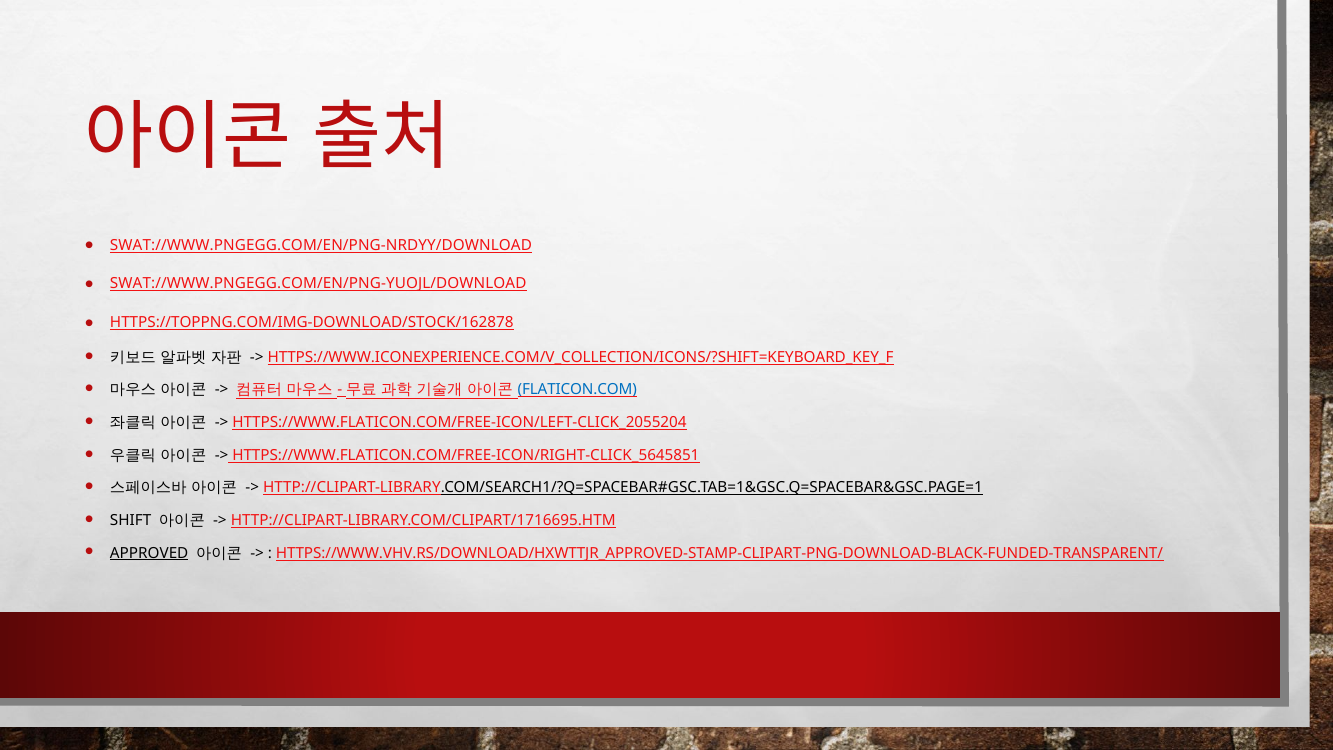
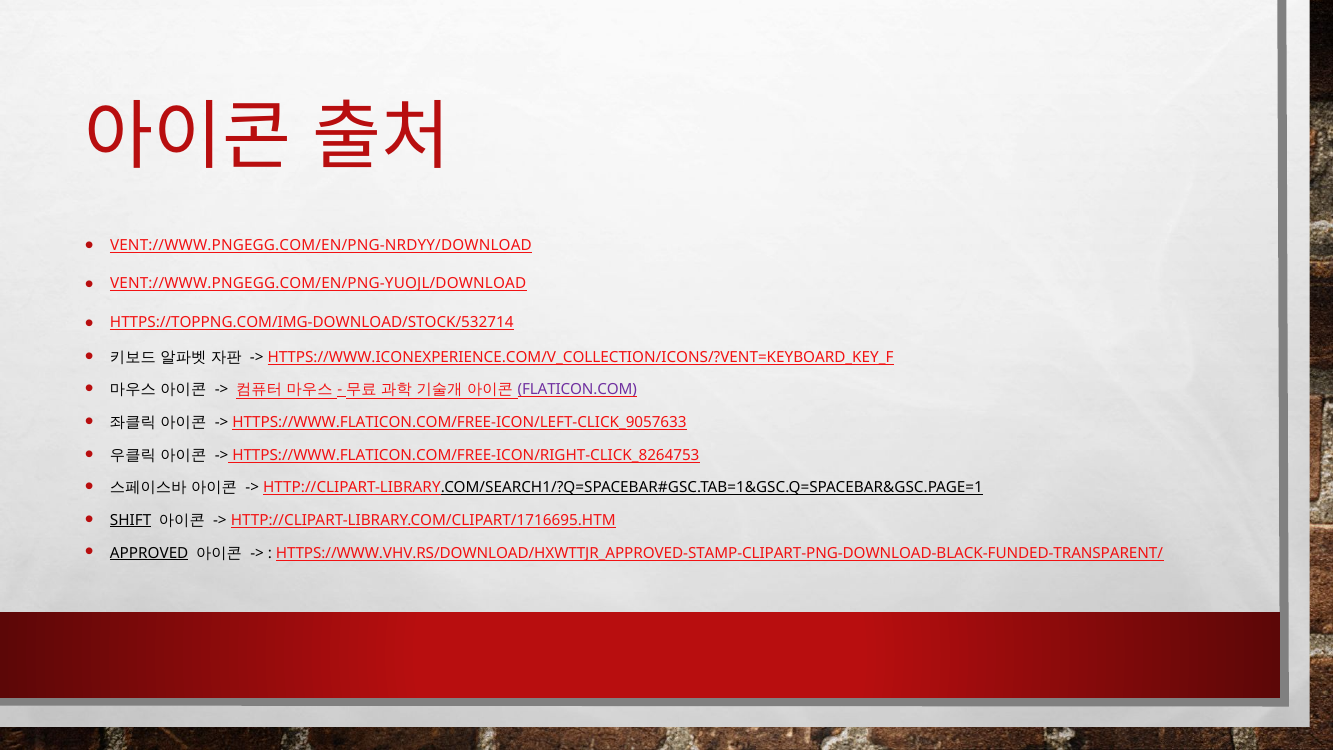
SWAT://WWW.PNGEGG.COM/EN/PNG-NRDYY/DOWNLOAD: SWAT://WWW.PNGEGG.COM/EN/PNG-NRDYY/DOWNLOAD -> VENT://WWW.PNGEGG.COM/EN/PNG-NRDYY/DOWNLOAD
SWAT://WWW.PNGEGG.COM/EN/PNG-YUOJL/DOWNLOAD: SWAT://WWW.PNGEGG.COM/EN/PNG-YUOJL/DOWNLOAD -> VENT://WWW.PNGEGG.COM/EN/PNG-YUOJL/DOWNLOAD
HTTPS://TOPPNG.COM/IMG-DOWNLOAD/STOCK/162878: HTTPS://TOPPNG.COM/IMG-DOWNLOAD/STOCK/162878 -> HTTPS://TOPPNG.COM/IMG-DOWNLOAD/STOCK/532714
HTTPS://WWW.ICONEXPERIENCE.COM/V_COLLECTION/ICONS/?SHIFT=KEYBOARD_KEY_F: HTTPS://WWW.ICONEXPERIENCE.COM/V_COLLECTION/ICONS/?SHIFT=KEYBOARD_KEY_F -> HTTPS://WWW.ICONEXPERIENCE.COM/V_COLLECTION/ICONS/?VENT=KEYBOARD_KEY_F
FLATICON.COM colour: blue -> purple
HTTPS://WWW.FLATICON.COM/FREE-ICON/LEFT-CLICK_2055204: HTTPS://WWW.FLATICON.COM/FREE-ICON/LEFT-CLICK_2055204 -> HTTPS://WWW.FLATICON.COM/FREE-ICON/LEFT-CLICK_9057633
HTTPS://WWW.FLATICON.COM/FREE-ICON/RIGHT-CLICK_5645851: HTTPS://WWW.FLATICON.COM/FREE-ICON/RIGHT-CLICK_5645851 -> HTTPS://WWW.FLATICON.COM/FREE-ICON/RIGHT-CLICK_8264753
SHIFT underline: none -> present
